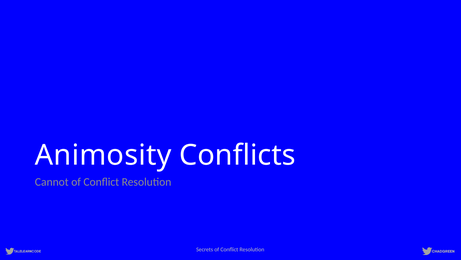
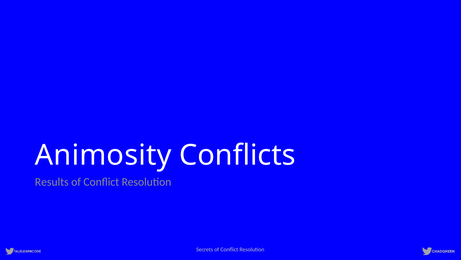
Cannot: Cannot -> Results
